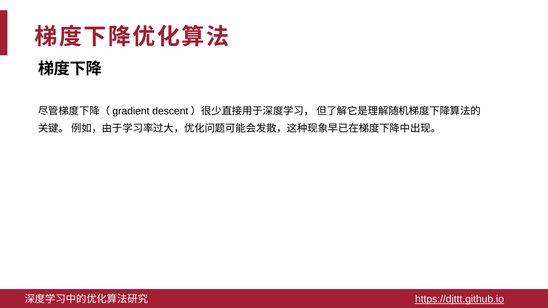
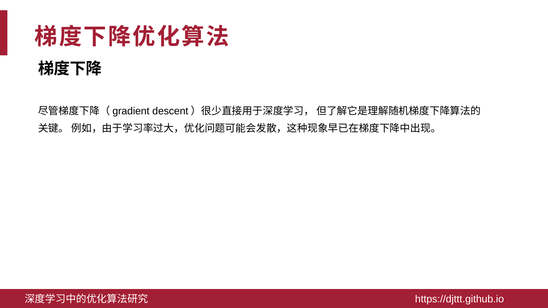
https://djttt.github.io underline: present -> none
